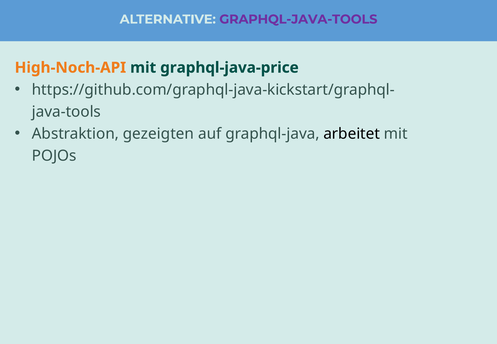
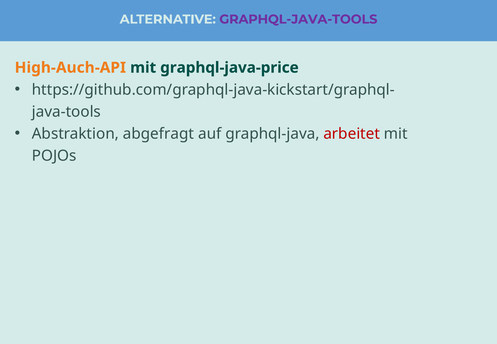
High-Noch-API: High-Noch-API -> High-Auch-API
gezeigten: gezeigten -> abgefragt
arbeitet colour: black -> red
